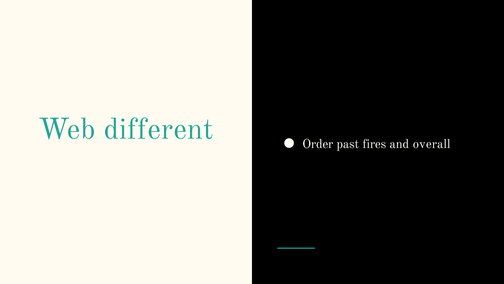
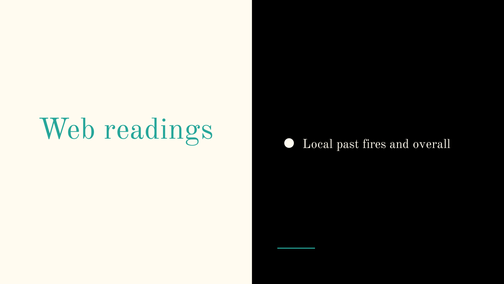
different: different -> readings
Order: Order -> Local
